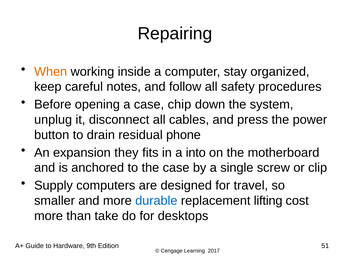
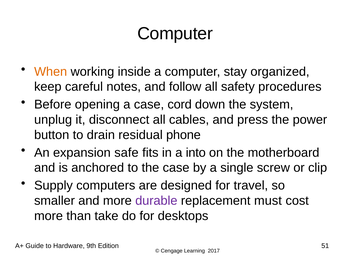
Repairing at (175, 34): Repairing -> Computer
chip: chip -> cord
they: they -> safe
durable colour: blue -> purple
lifting: lifting -> must
